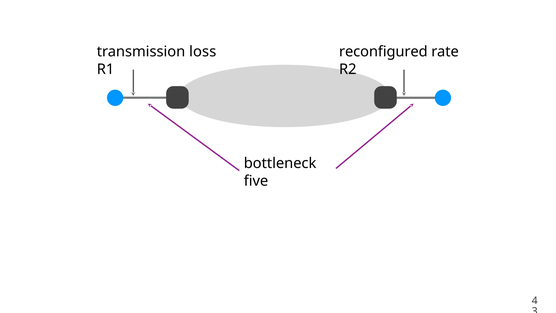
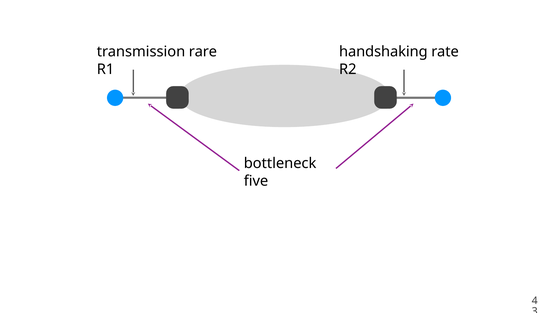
loss: loss -> rare
reconfigured: reconfigured -> handshaking
